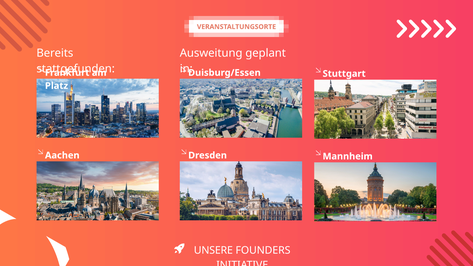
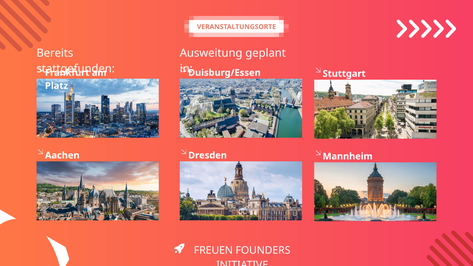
UNSERE: UNSERE -> FREUEN
